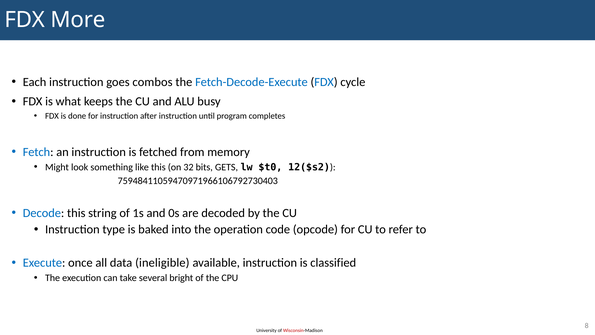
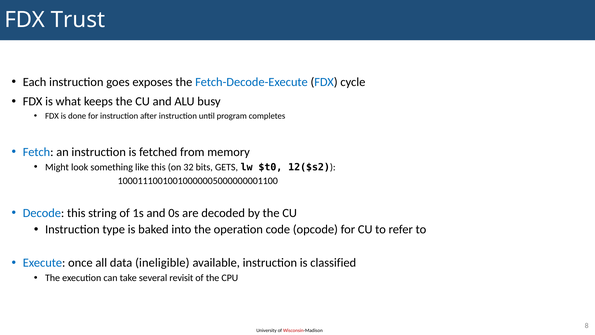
More: More -> Trust
combos: combos -> exposes
75948411059470971966106792730403: 75948411059470971966106792730403 -> 10001110010010000005000000001100
bright: bright -> revisit
